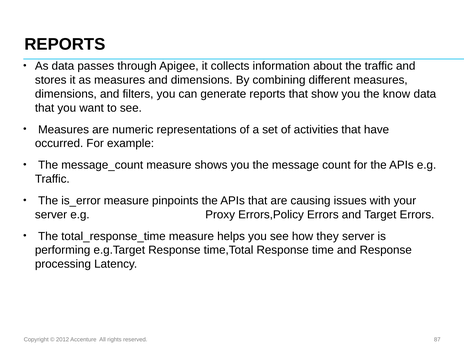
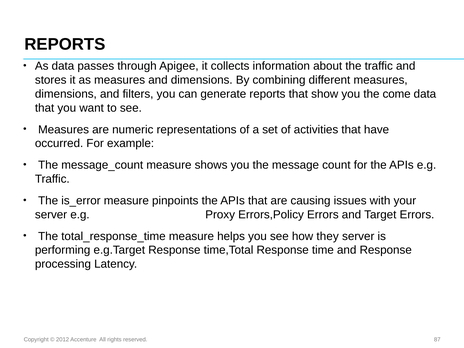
know: know -> come
